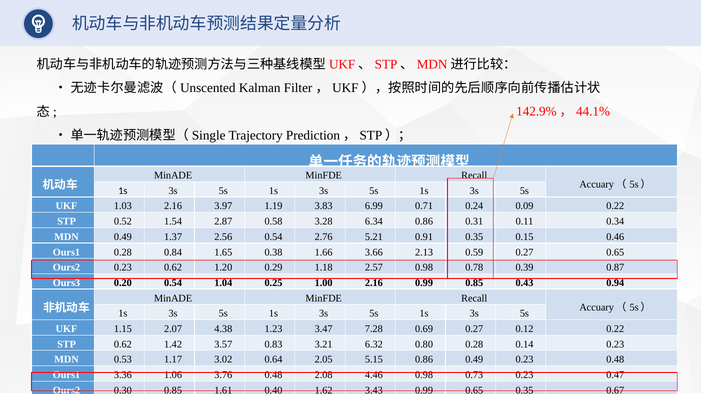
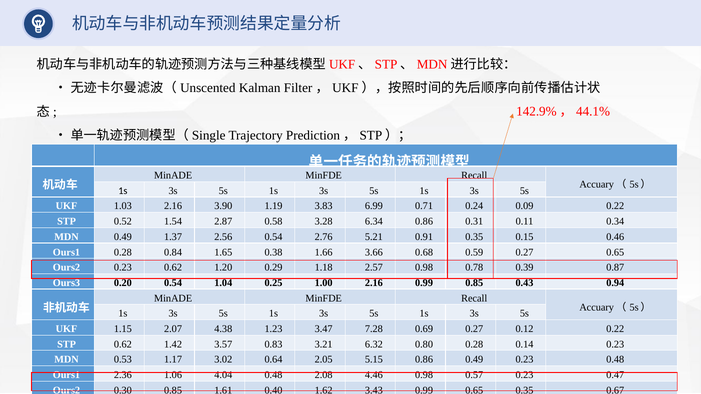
3.97: 3.97 -> 3.90
2.13: 2.13 -> 0.68
3.36: 3.36 -> 2.36
3.76: 3.76 -> 4.04
0.73: 0.73 -> 0.57
